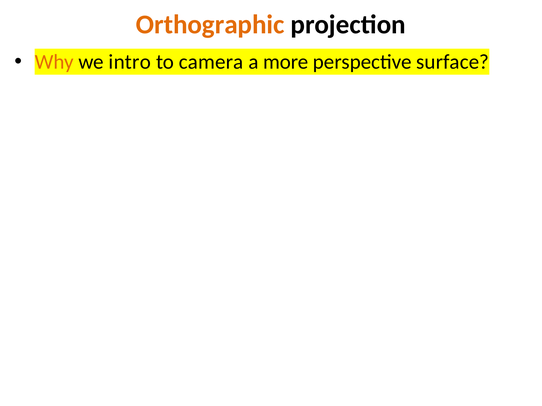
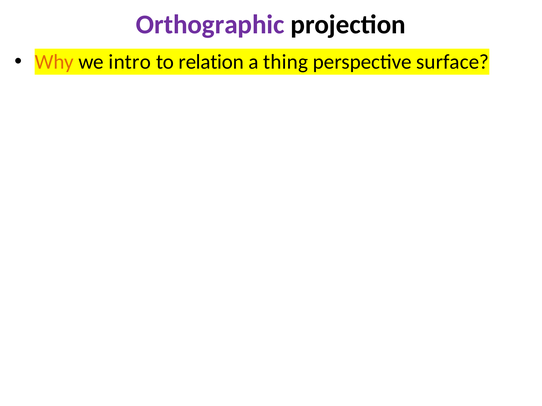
Orthographic colour: orange -> purple
camera: camera -> relation
more: more -> thing
